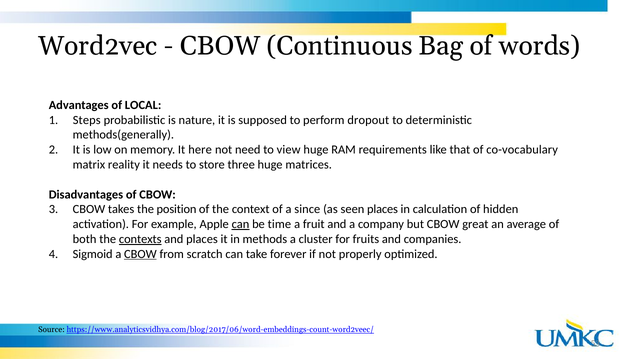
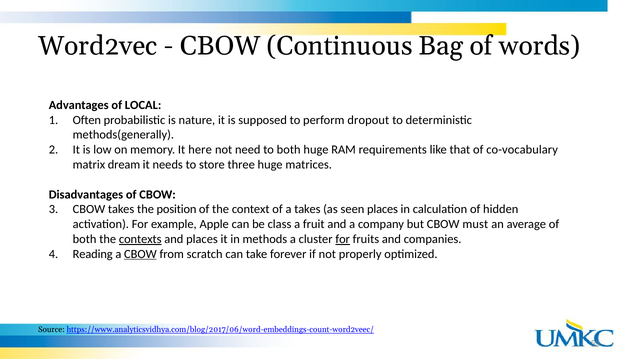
Steps: Steps -> Often
to view: view -> both
reality: reality -> dream
a since: since -> takes
can at (240, 224) underline: present -> none
time: time -> class
great: great -> must
for at (343, 239) underline: none -> present
Sigmoid: Sigmoid -> Reading
